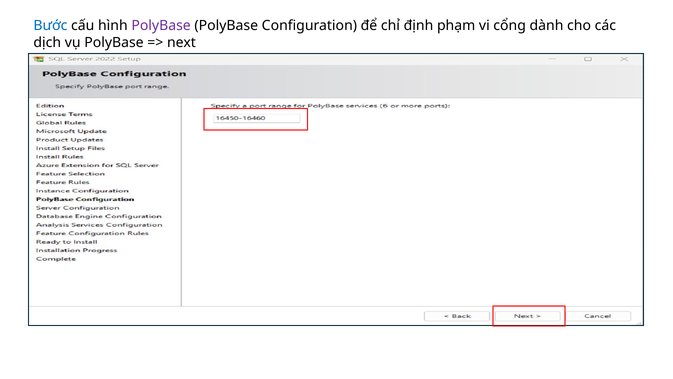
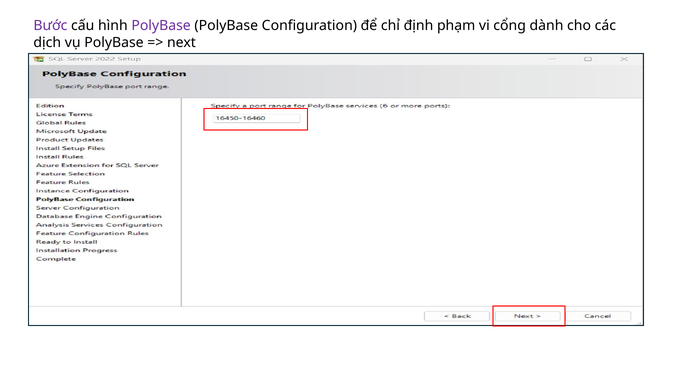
Bước colour: blue -> purple
